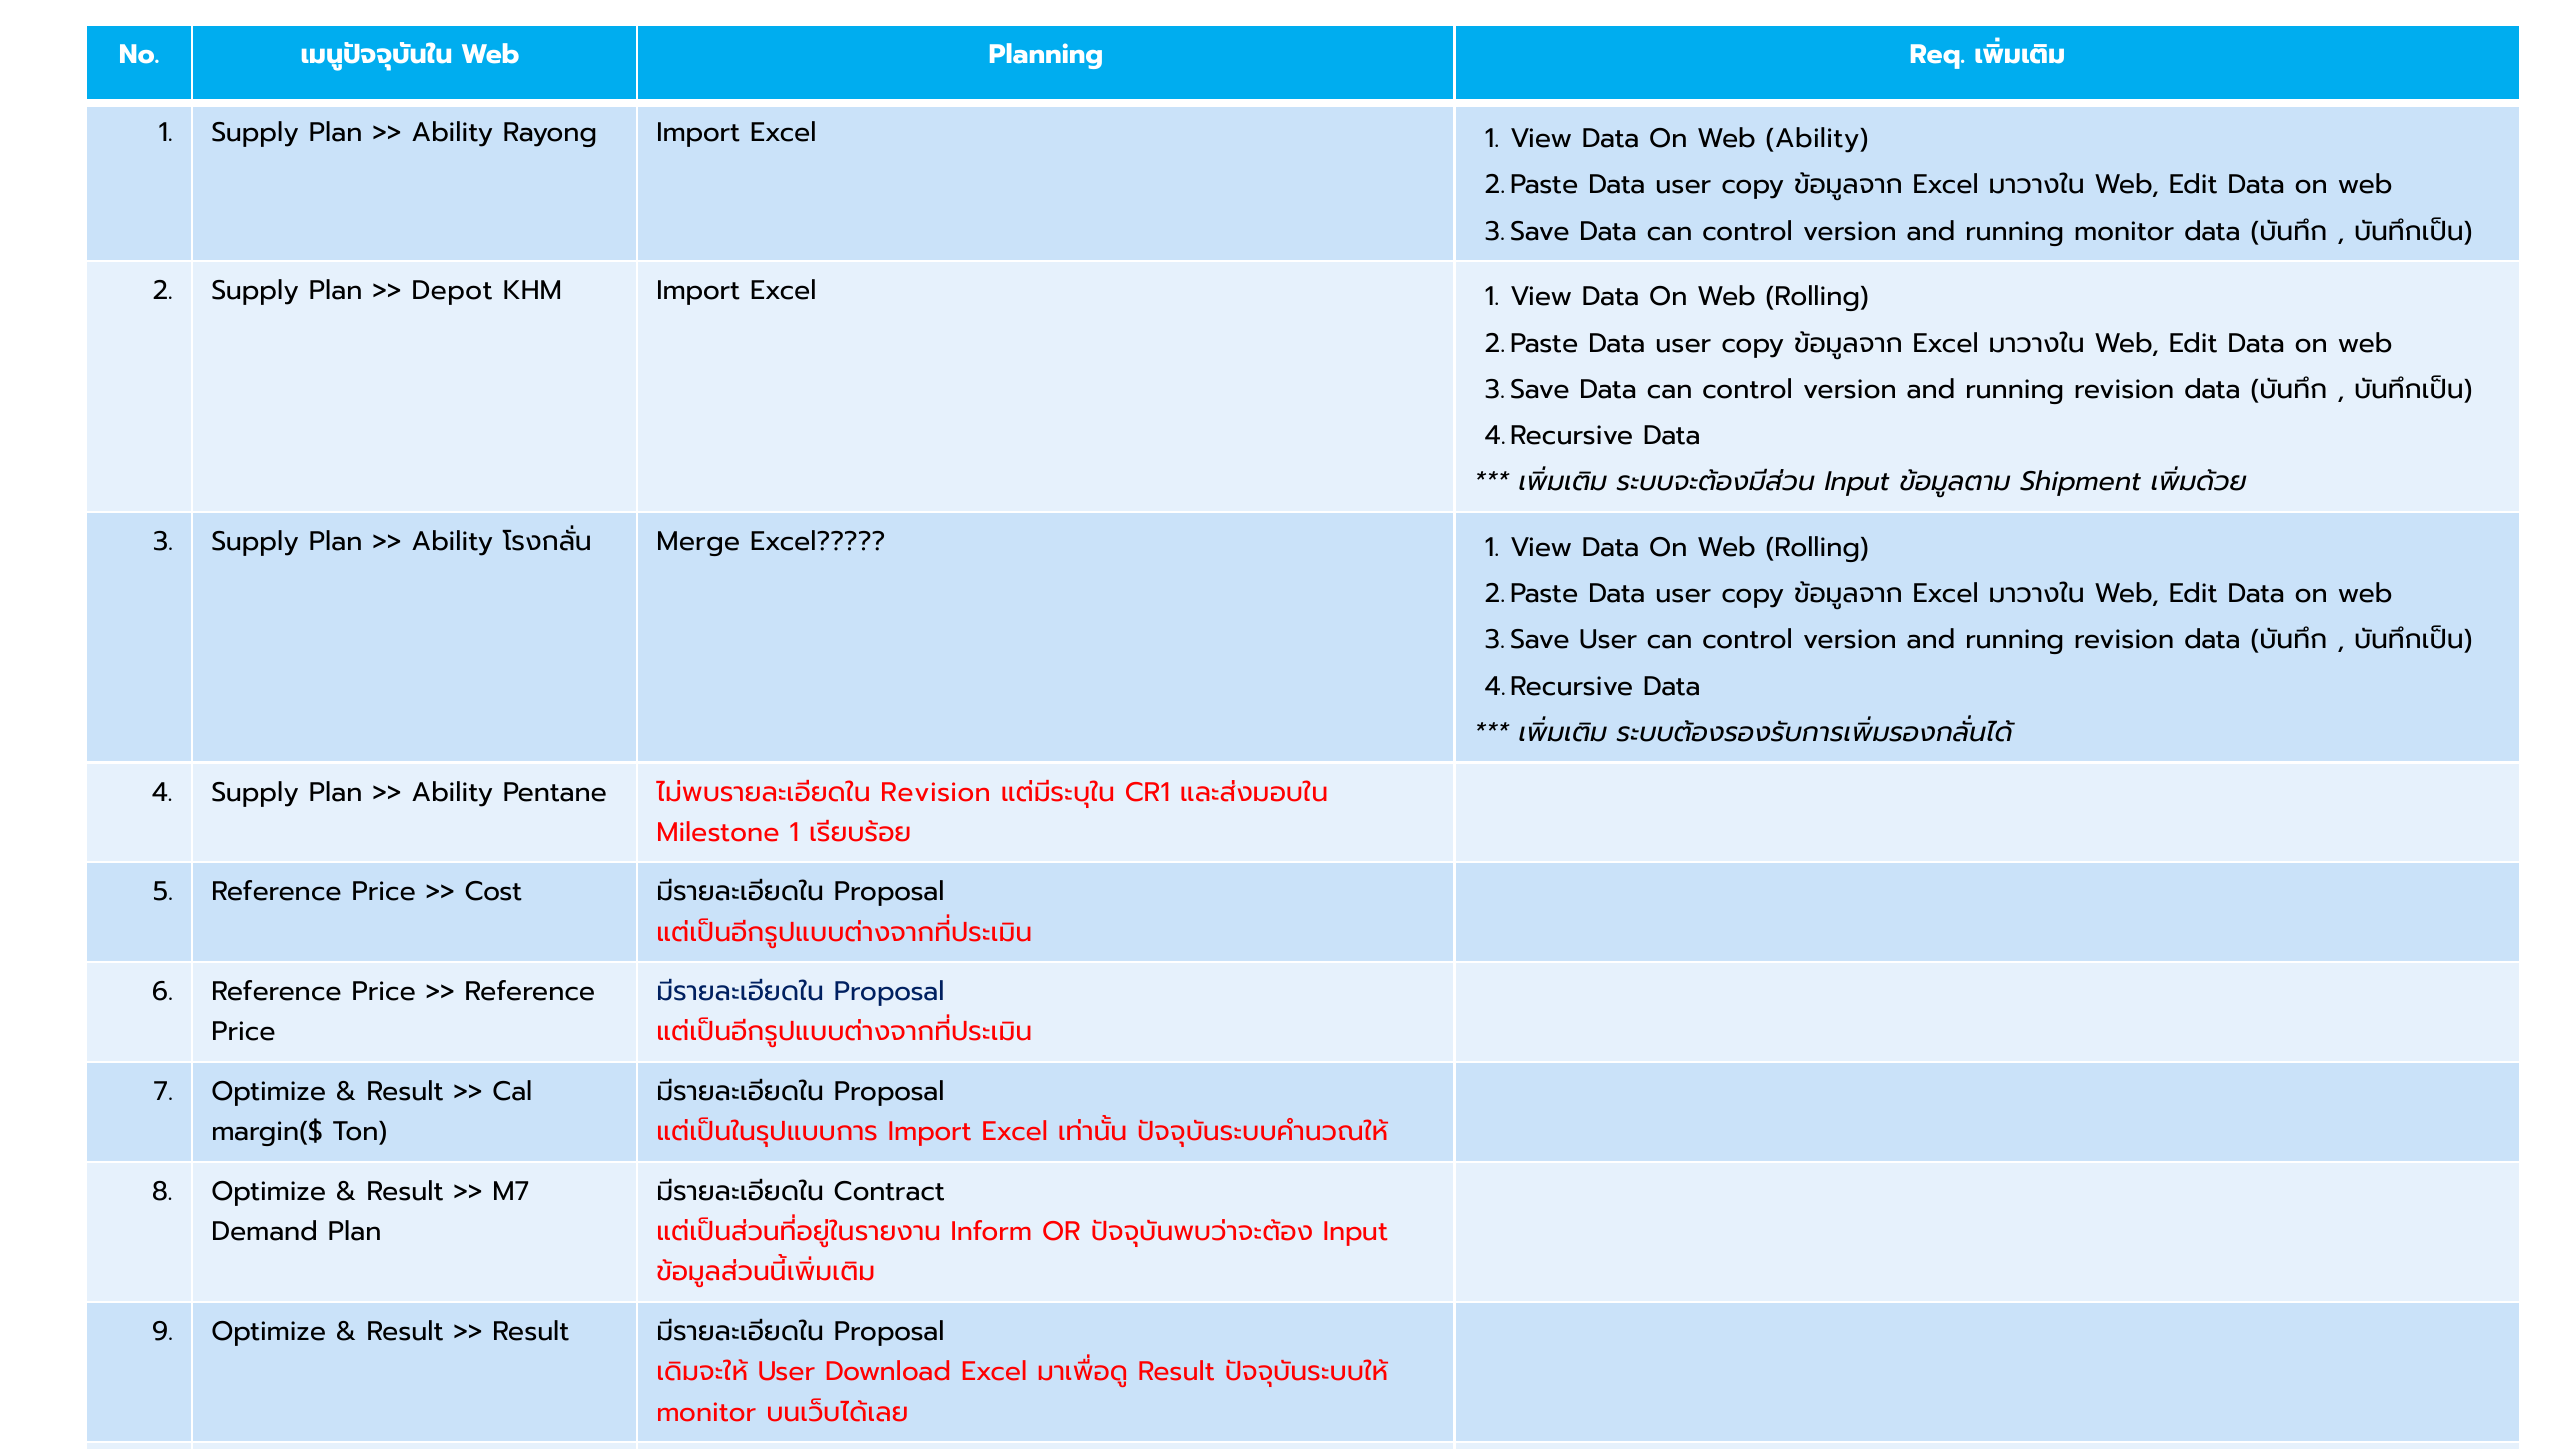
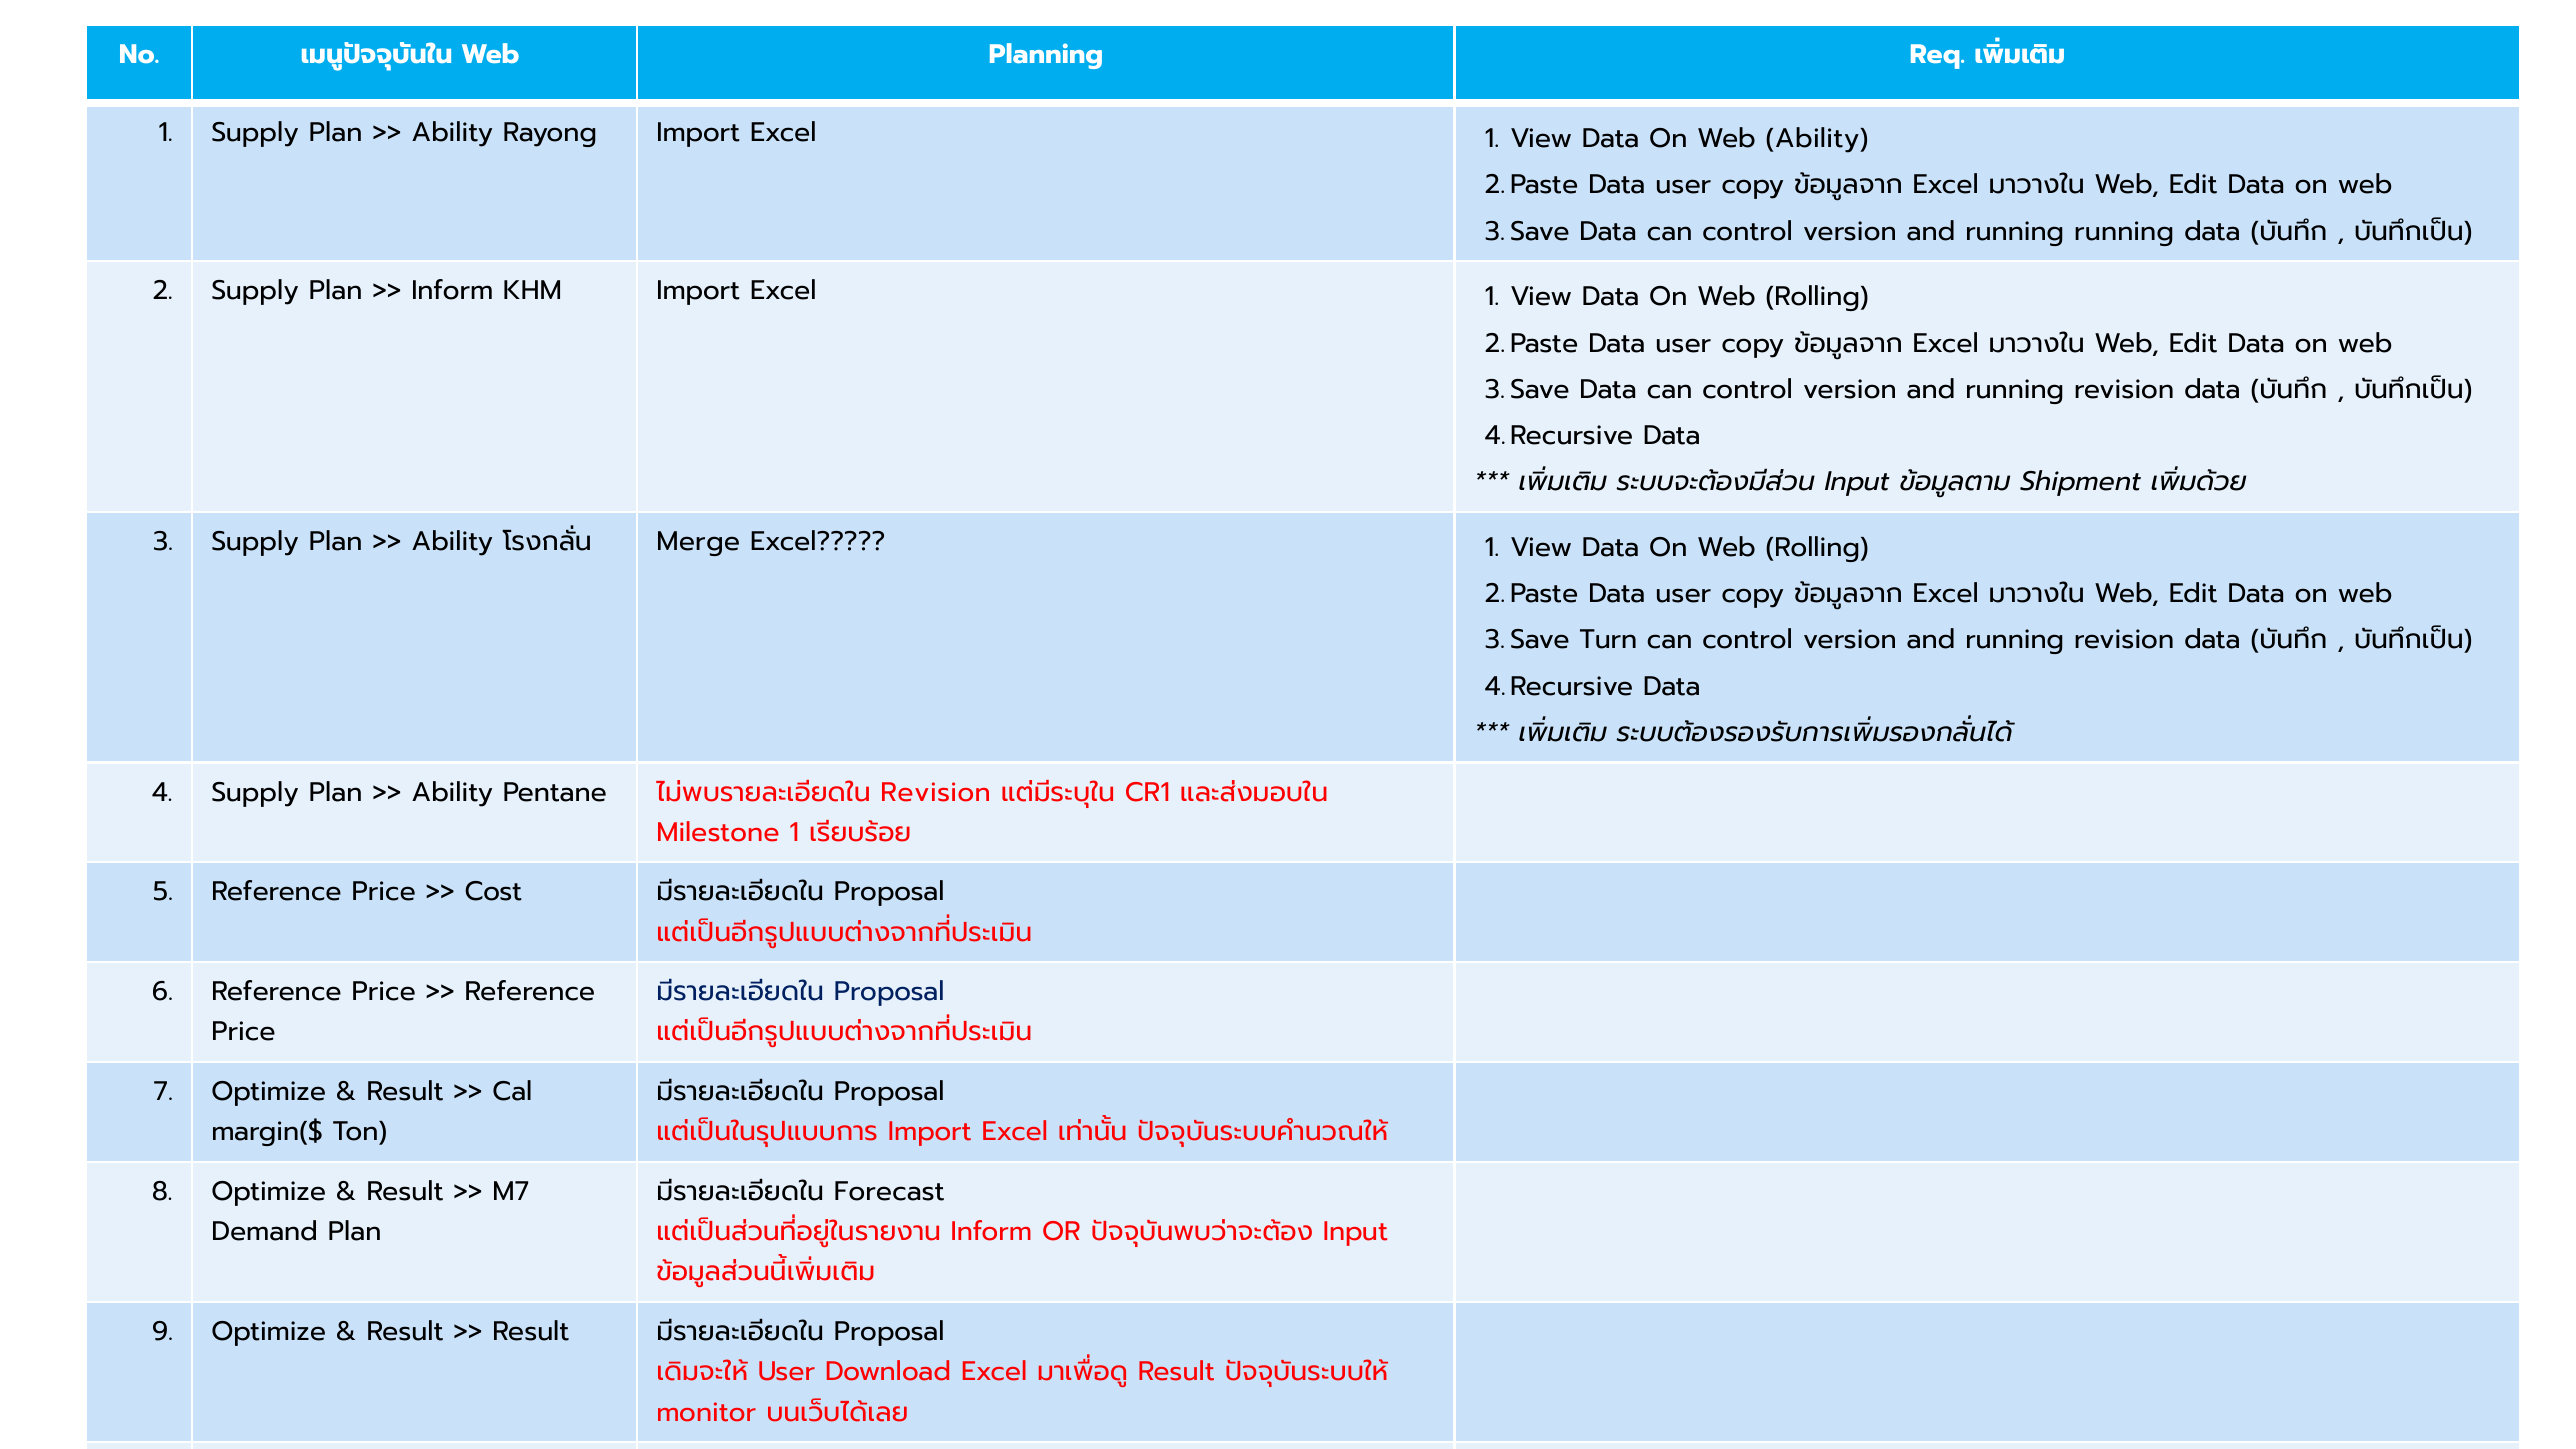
running monitor: monitor -> running
Depot at (452, 291): Depot -> Inform
User at (1608, 640): User -> Turn
Contract: Contract -> Forecast
